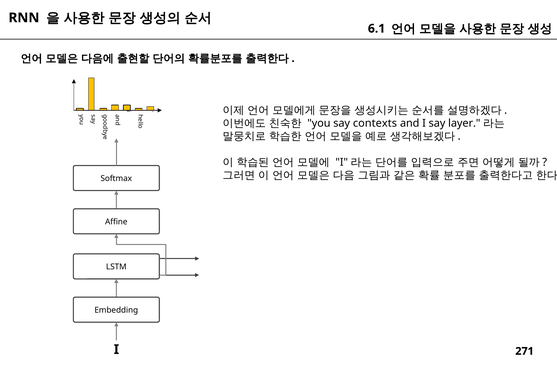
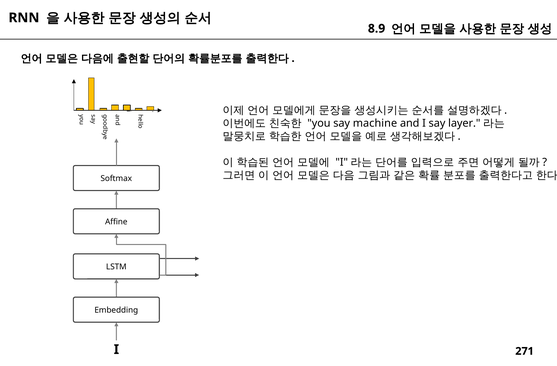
6.1: 6.1 -> 8.9
contexts: contexts -> machine
